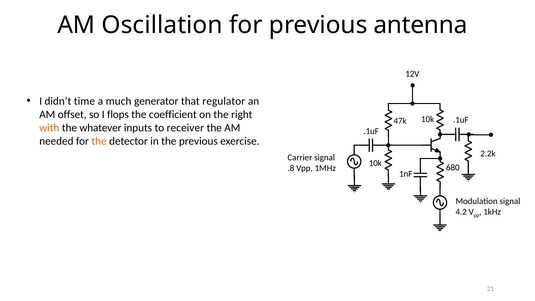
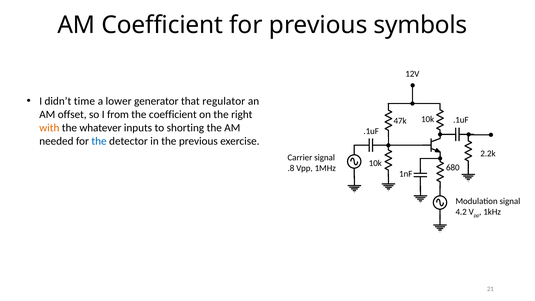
AM Oscillation: Oscillation -> Coefficient
antenna: antenna -> symbols
much: much -> lower
flops: flops -> from
receiver: receiver -> shorting
the at (99, 141) colour: orange -> blue
